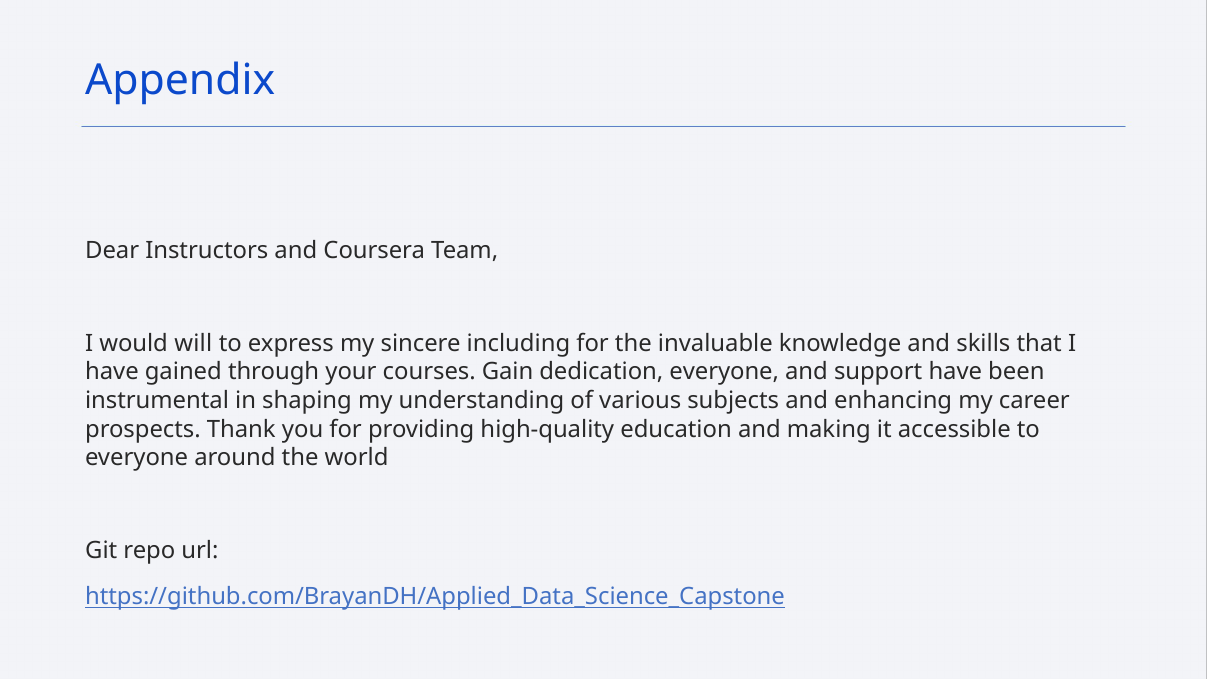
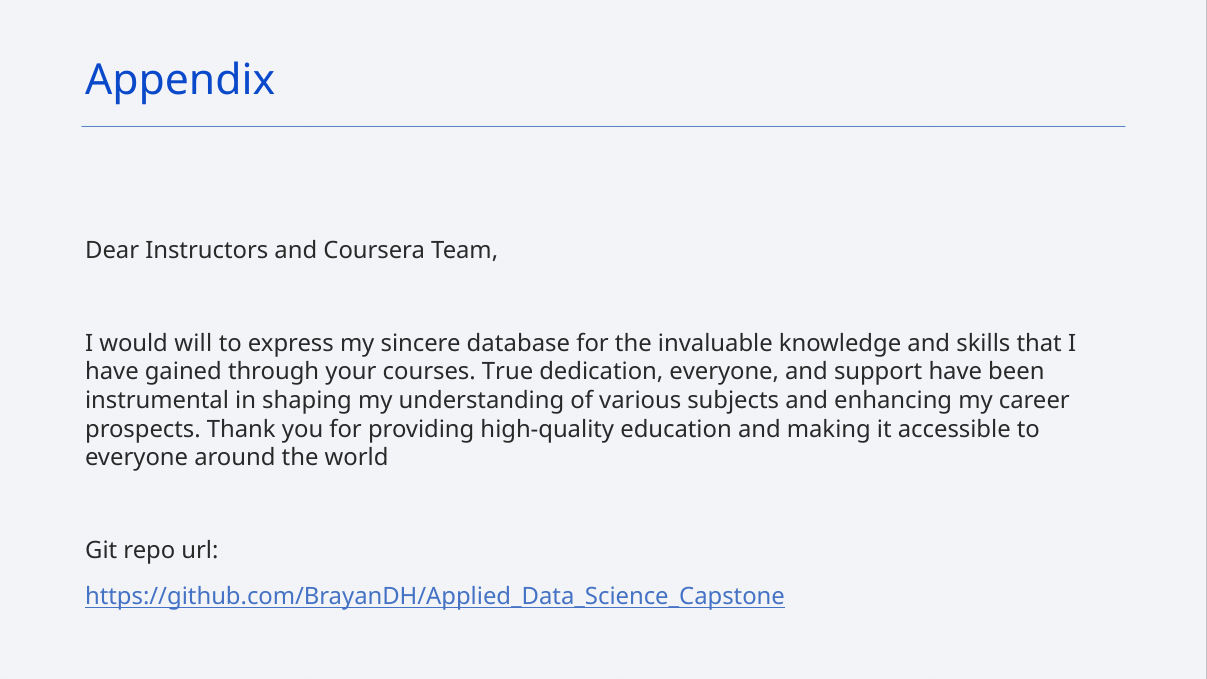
including: including -> database
Gain: Gain -> True
